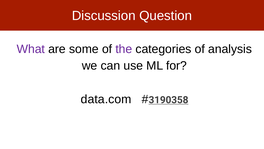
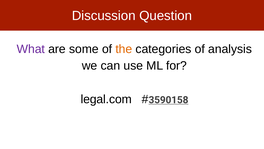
the colour: purple -> orange
data.com: data.com -> legal.com
3190358: 3190358 -> 3590158
